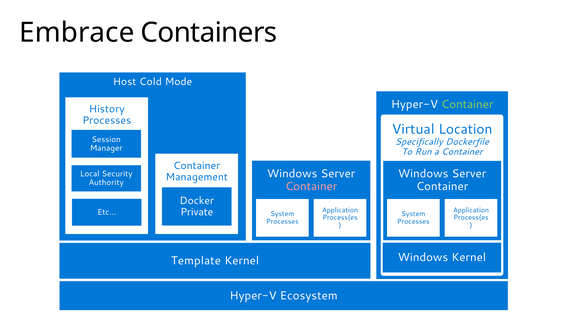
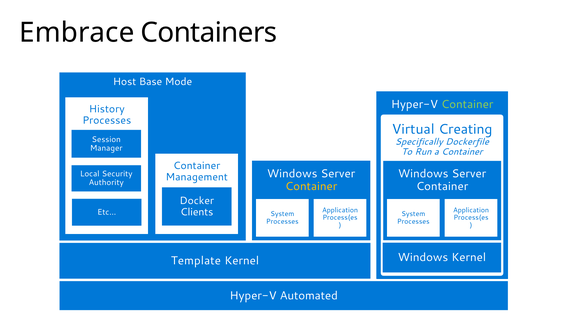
Cold: Cold -> Base
Location: Location -> Creating
Container at (311, 186) colour: pink -> yellow
Private: Private -> Clients
Ecosystem: Ecosystem -> Automated
